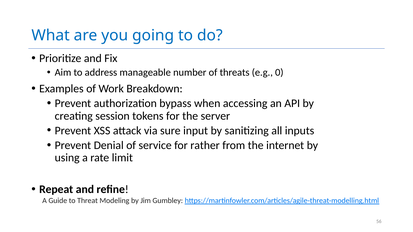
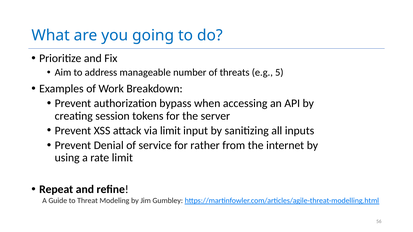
0: 0 -> 5
via sure: sure -> limit
